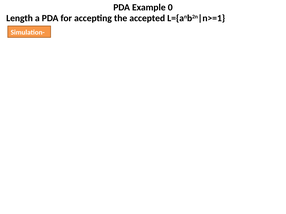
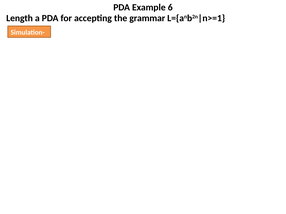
0: 0 -> 6
accepted: accepted -> grammar
